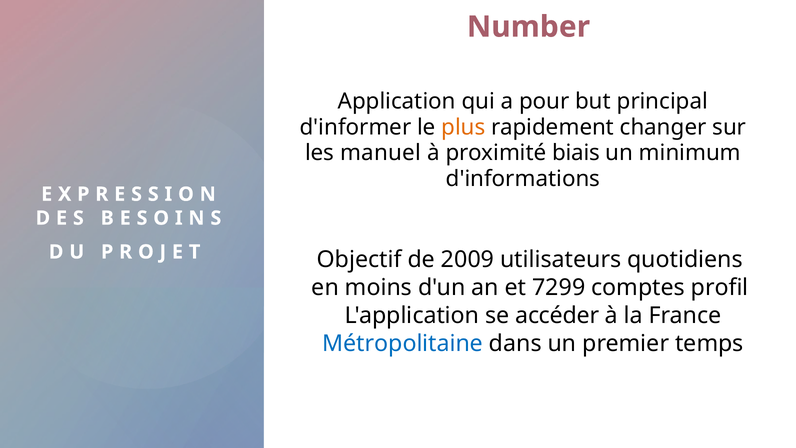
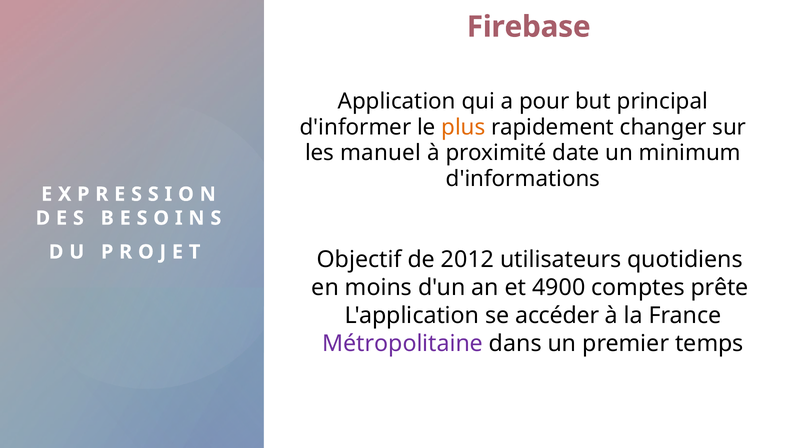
Number: Number -> Firebase
biais: biais -> date
2009: 2009 -> 2012
7299: 7299 -> 4900
profil: profil -> prête
Métropolitaine colour: blue -> purple
